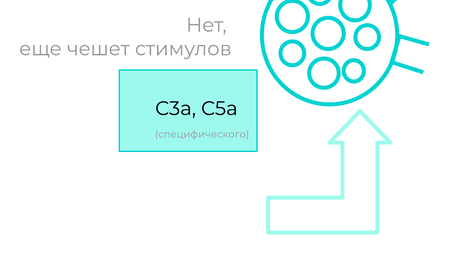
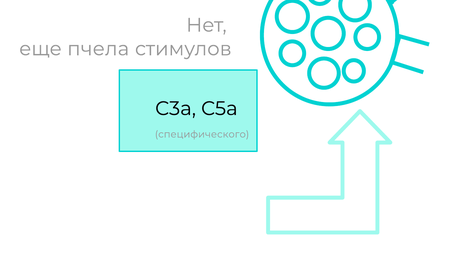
чешет: чешет -> пчела
